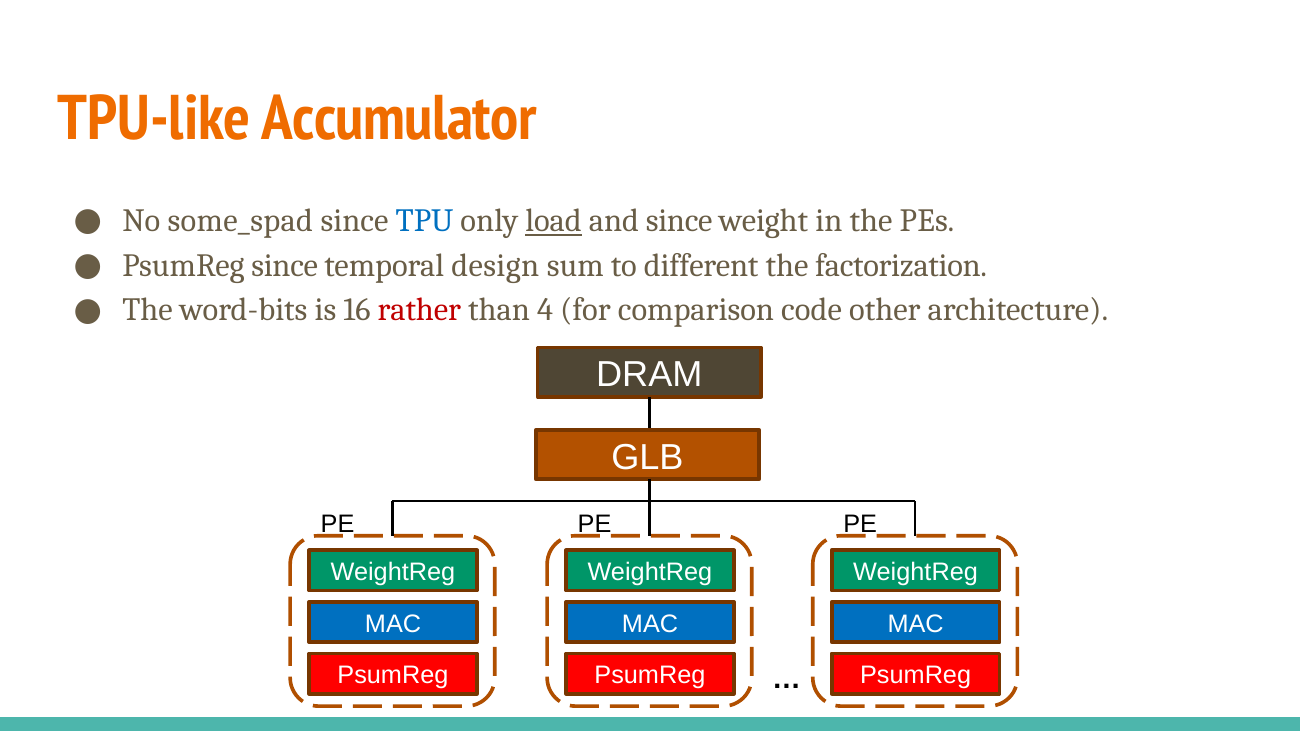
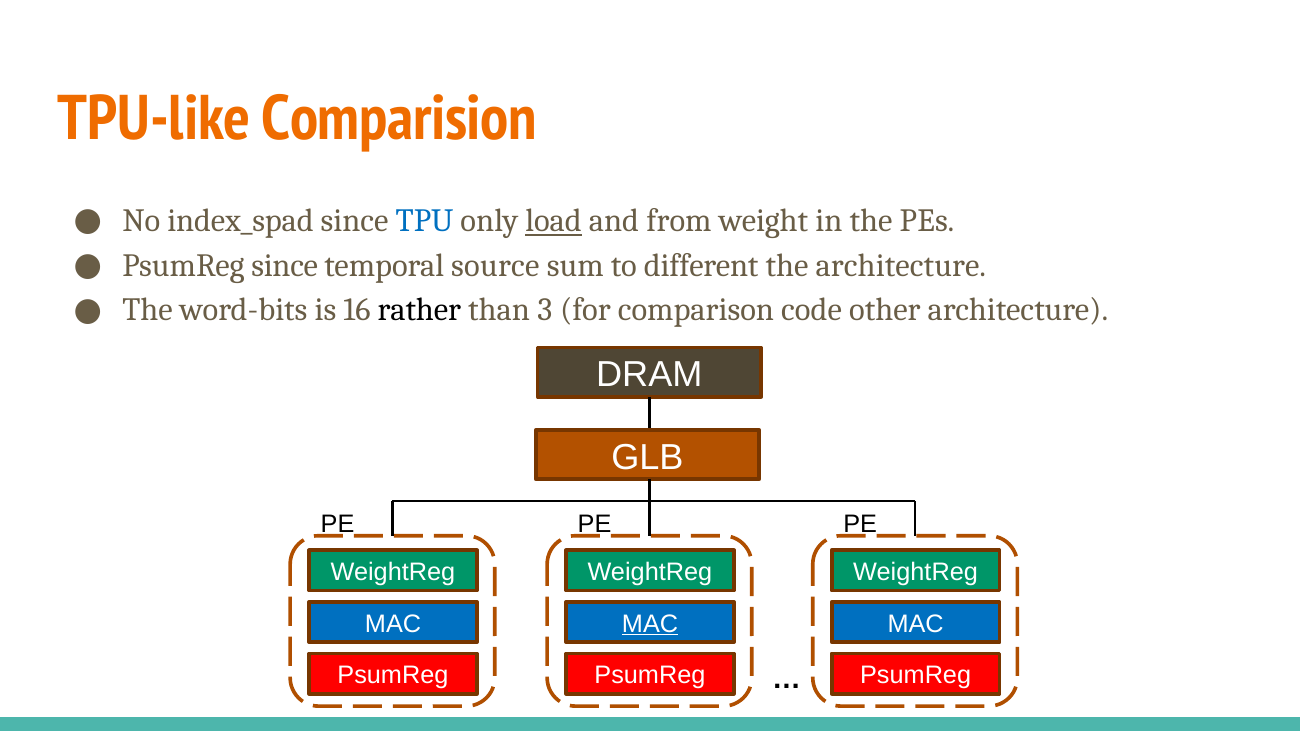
Accumulator: Accumulator -> Comparision
some_spad: some_spad -> index_spad
and since: since -> from
design: design -> source
the factorization: factorization -> architecture
rather colour: red -> black
4: 4 -> 3
MAC at (650, 624) underline: none -> present
